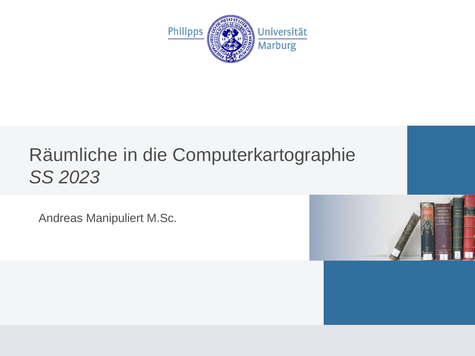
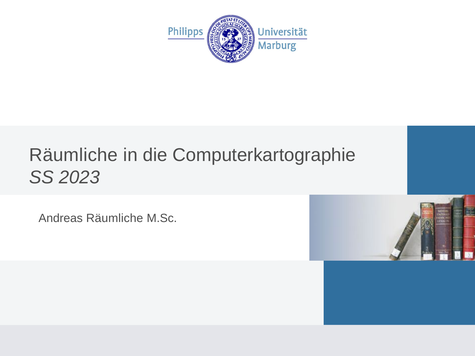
Andreas Manipuliert: Manipuliert -> Räumliche
